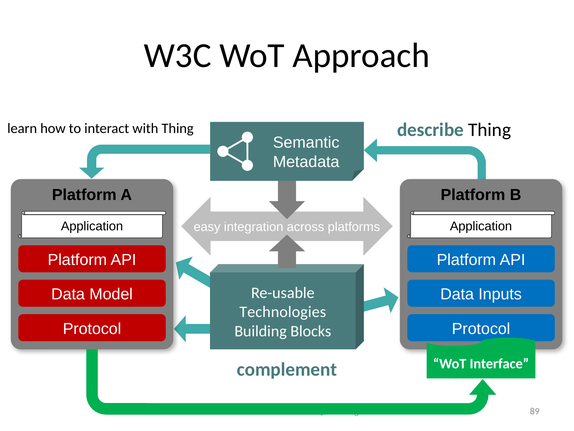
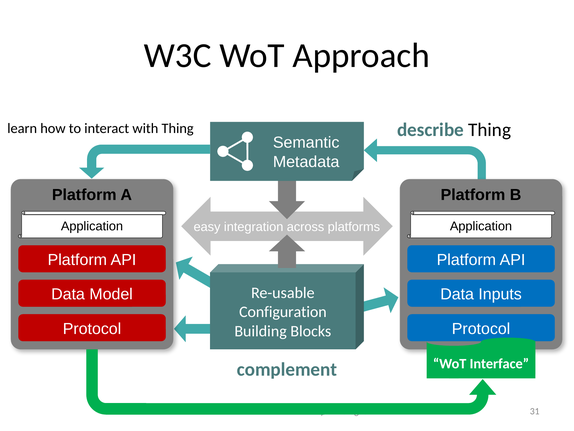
Technologies: Technologies -> Configuration
89: 89 -> 31
